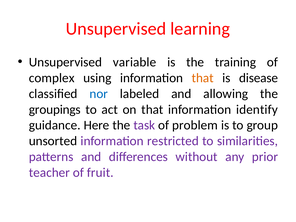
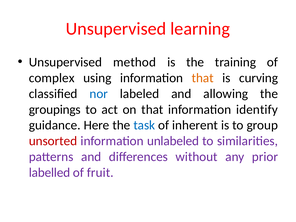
variable: variable -> method
disease: disease -> curving
task colour: purple -> blue
problem: problem -> inherent
unsorted colour: black -> red
restricted: restricted -> unlabeled
teacher: teacher -> labelled
